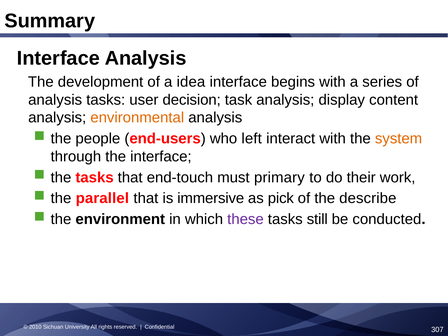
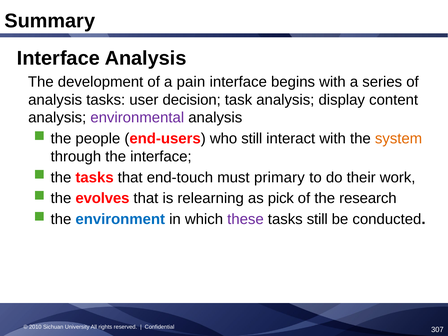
idea: idea -> pain
environmental colour: orange -> purple
who left: left -> still
parallel: parallel -> evolves
immersive: immersive -> relearning
describe: describe -> research
environment colour: black -> blue
